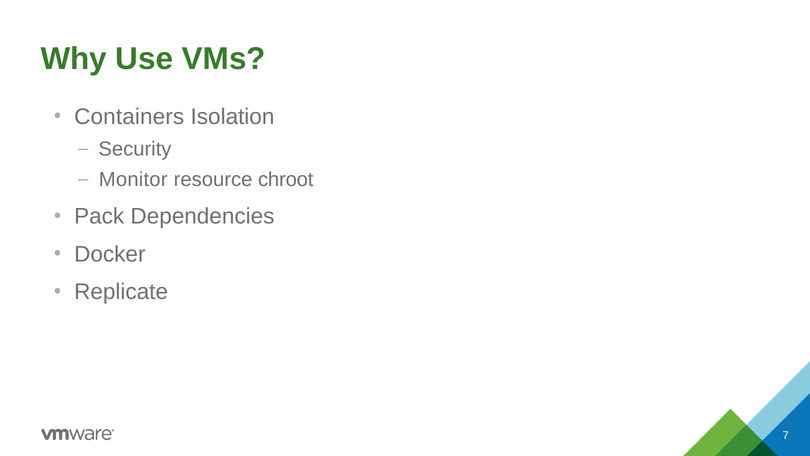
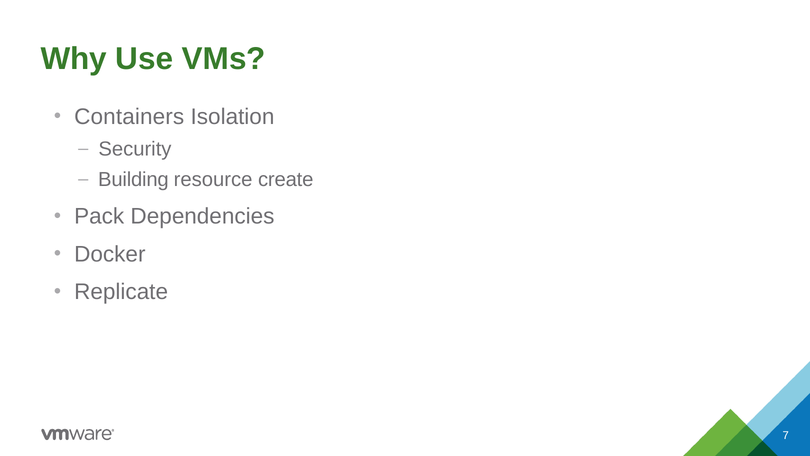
Monitor: Monitor -> Building
chroot: chroot -> create
